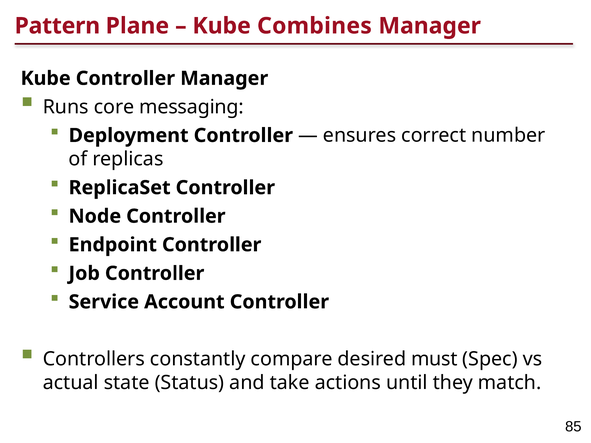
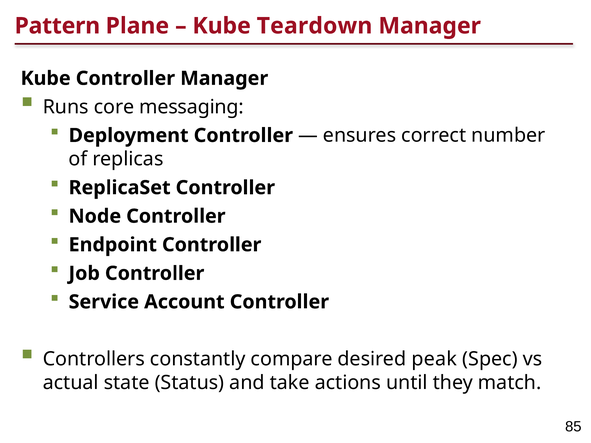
Combines: Combines -> Teardown
must: must -> peak
